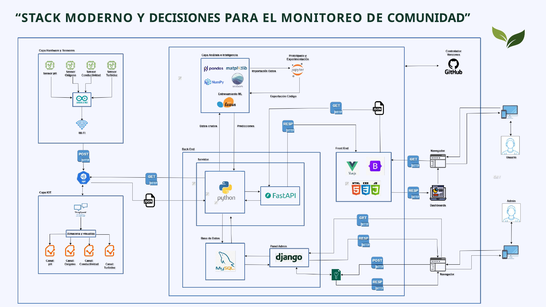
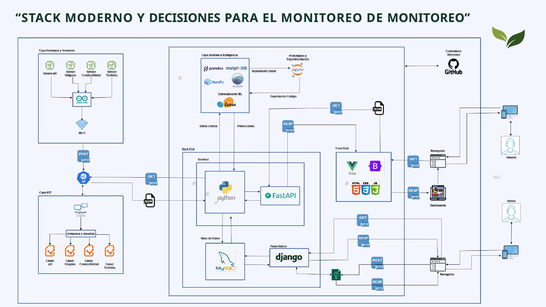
DE COMUNIDAD: COMUNIDAD -> MONITOREO
